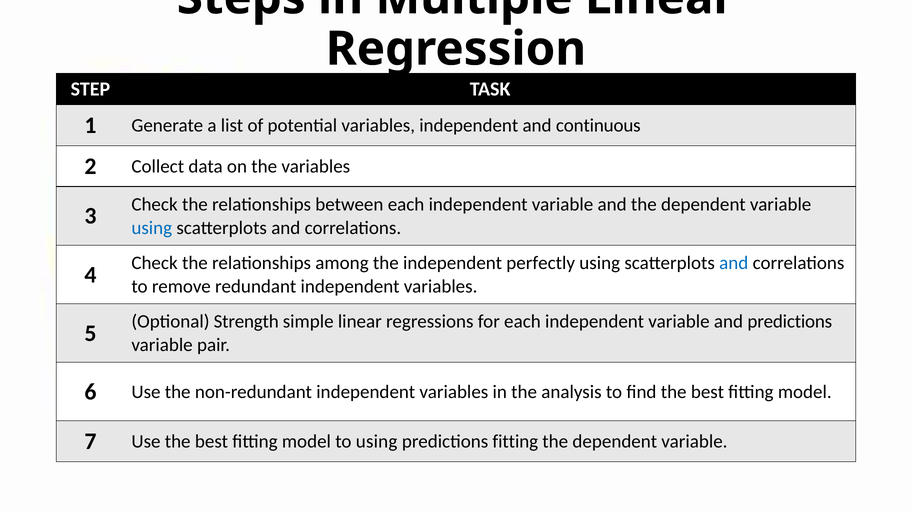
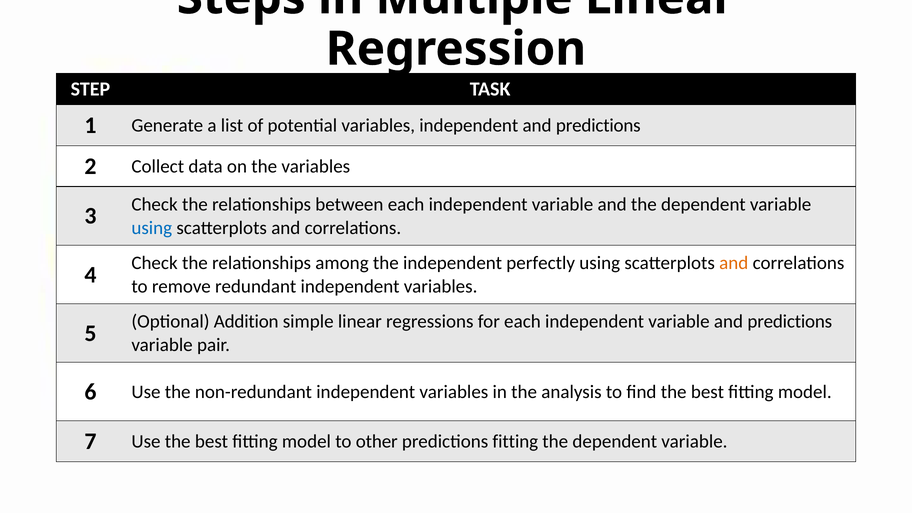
independent and continuous: continuous -> predictions
and at (734, 263) colour: blue -> orange
Strength: Strength -> Addition
to using: using -> other
